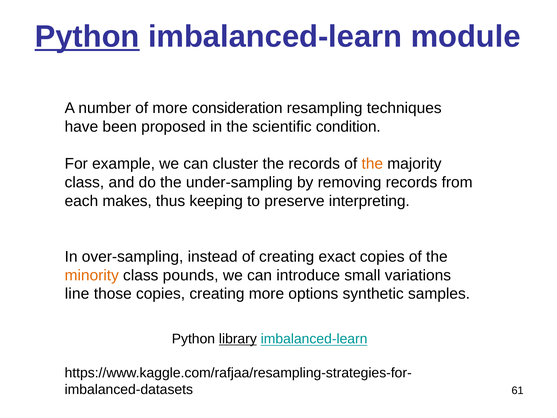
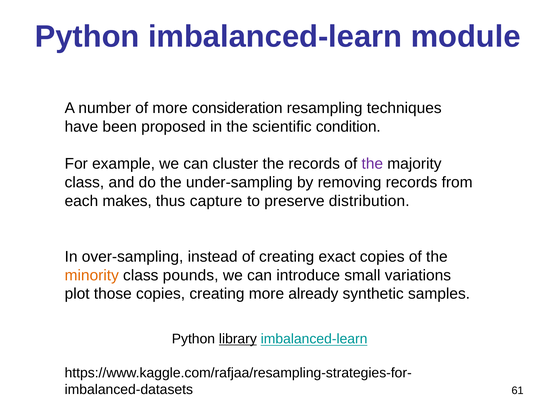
Python at (87, 37) underline: present -> none
the at (372, 164) colour: orange -> purple
keeping: keeping -> capture
interpreting: interpreting -> distribution
line: line -> plot
options: options -> already
